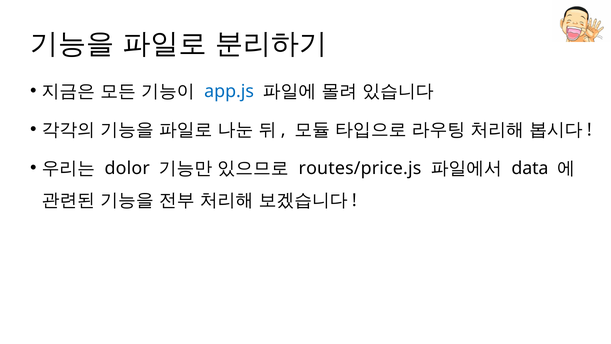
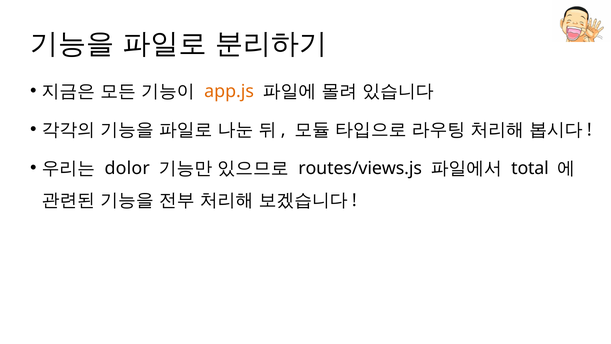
app.js colour: blue -> orange
routes/price.js: routes/price.js -> routes/views.js
data: data -> total
